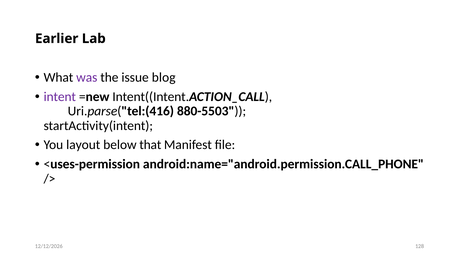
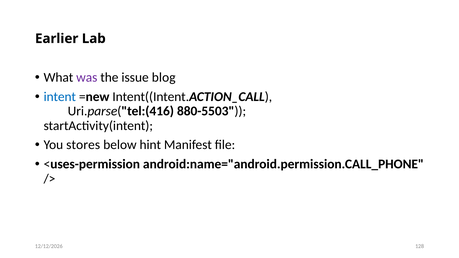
intent colour: purple -> blue
layout: layout -> stores
that: that -> hint
